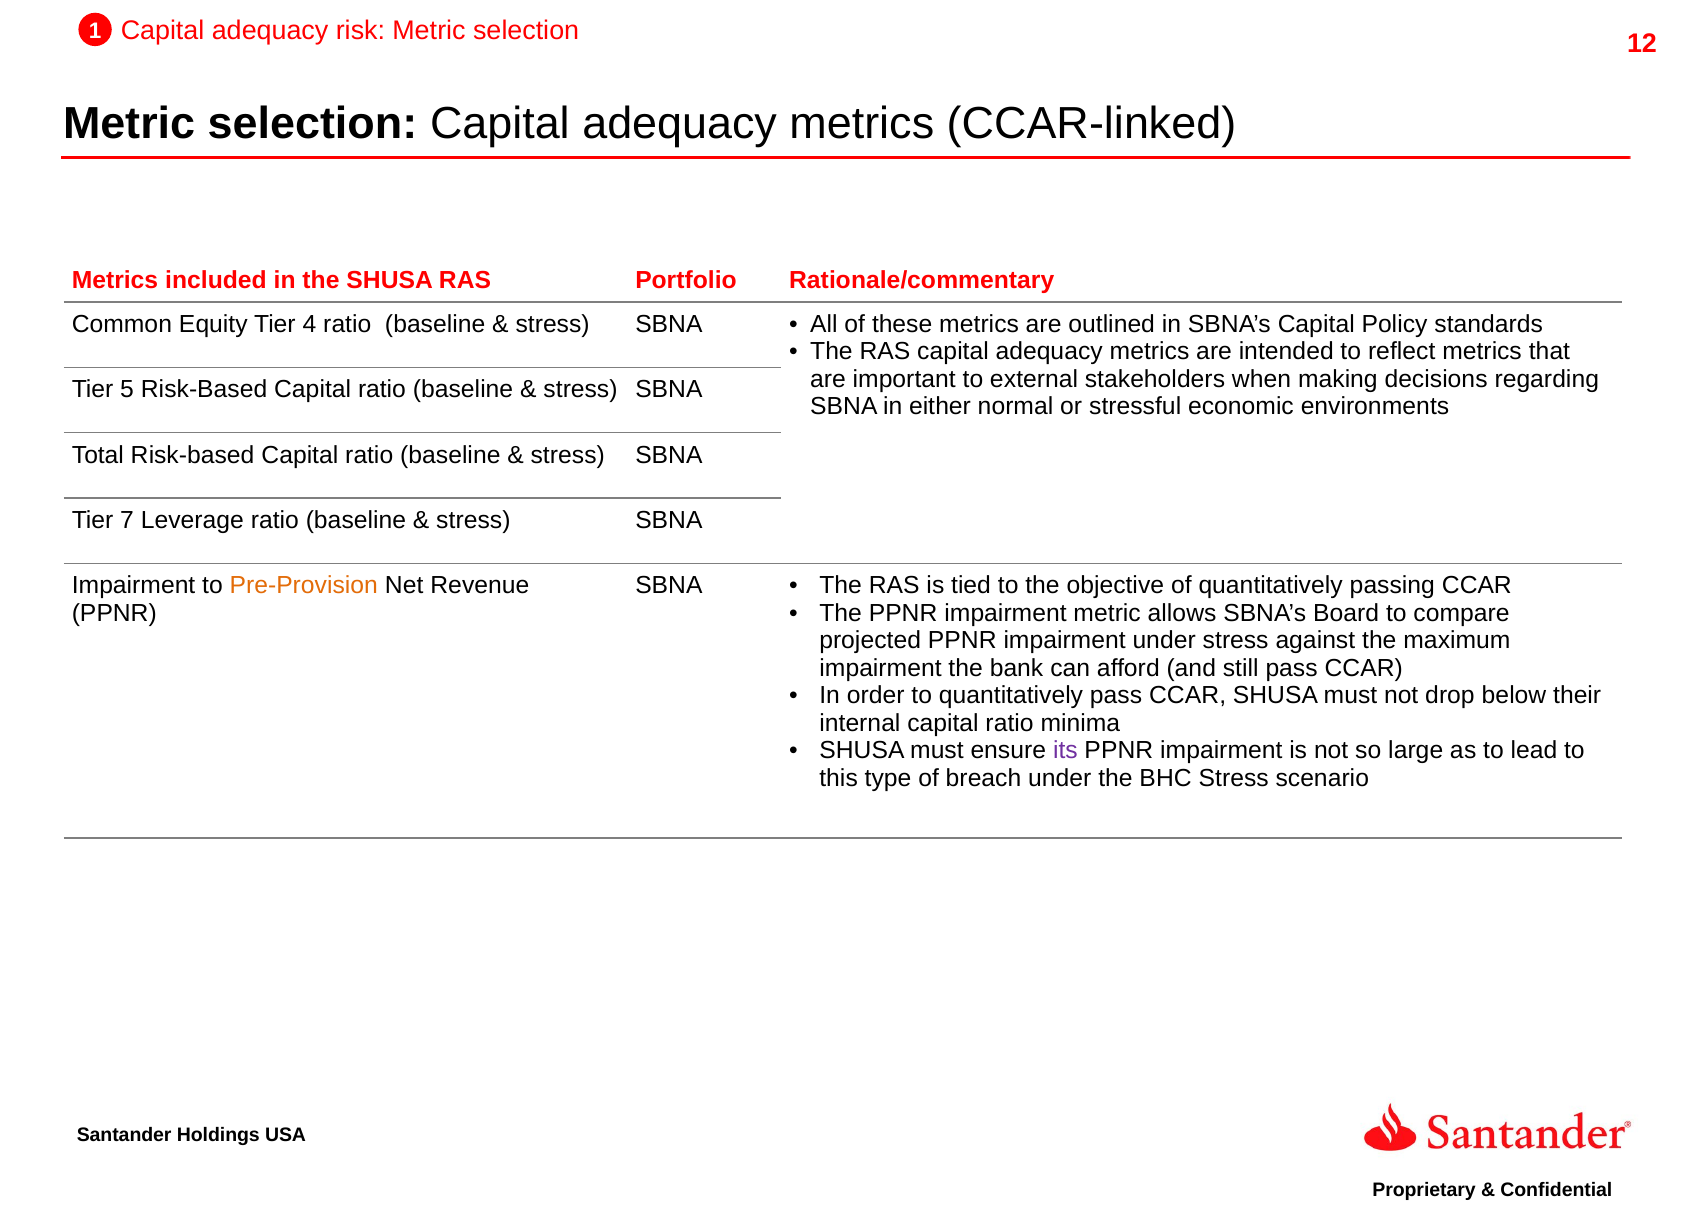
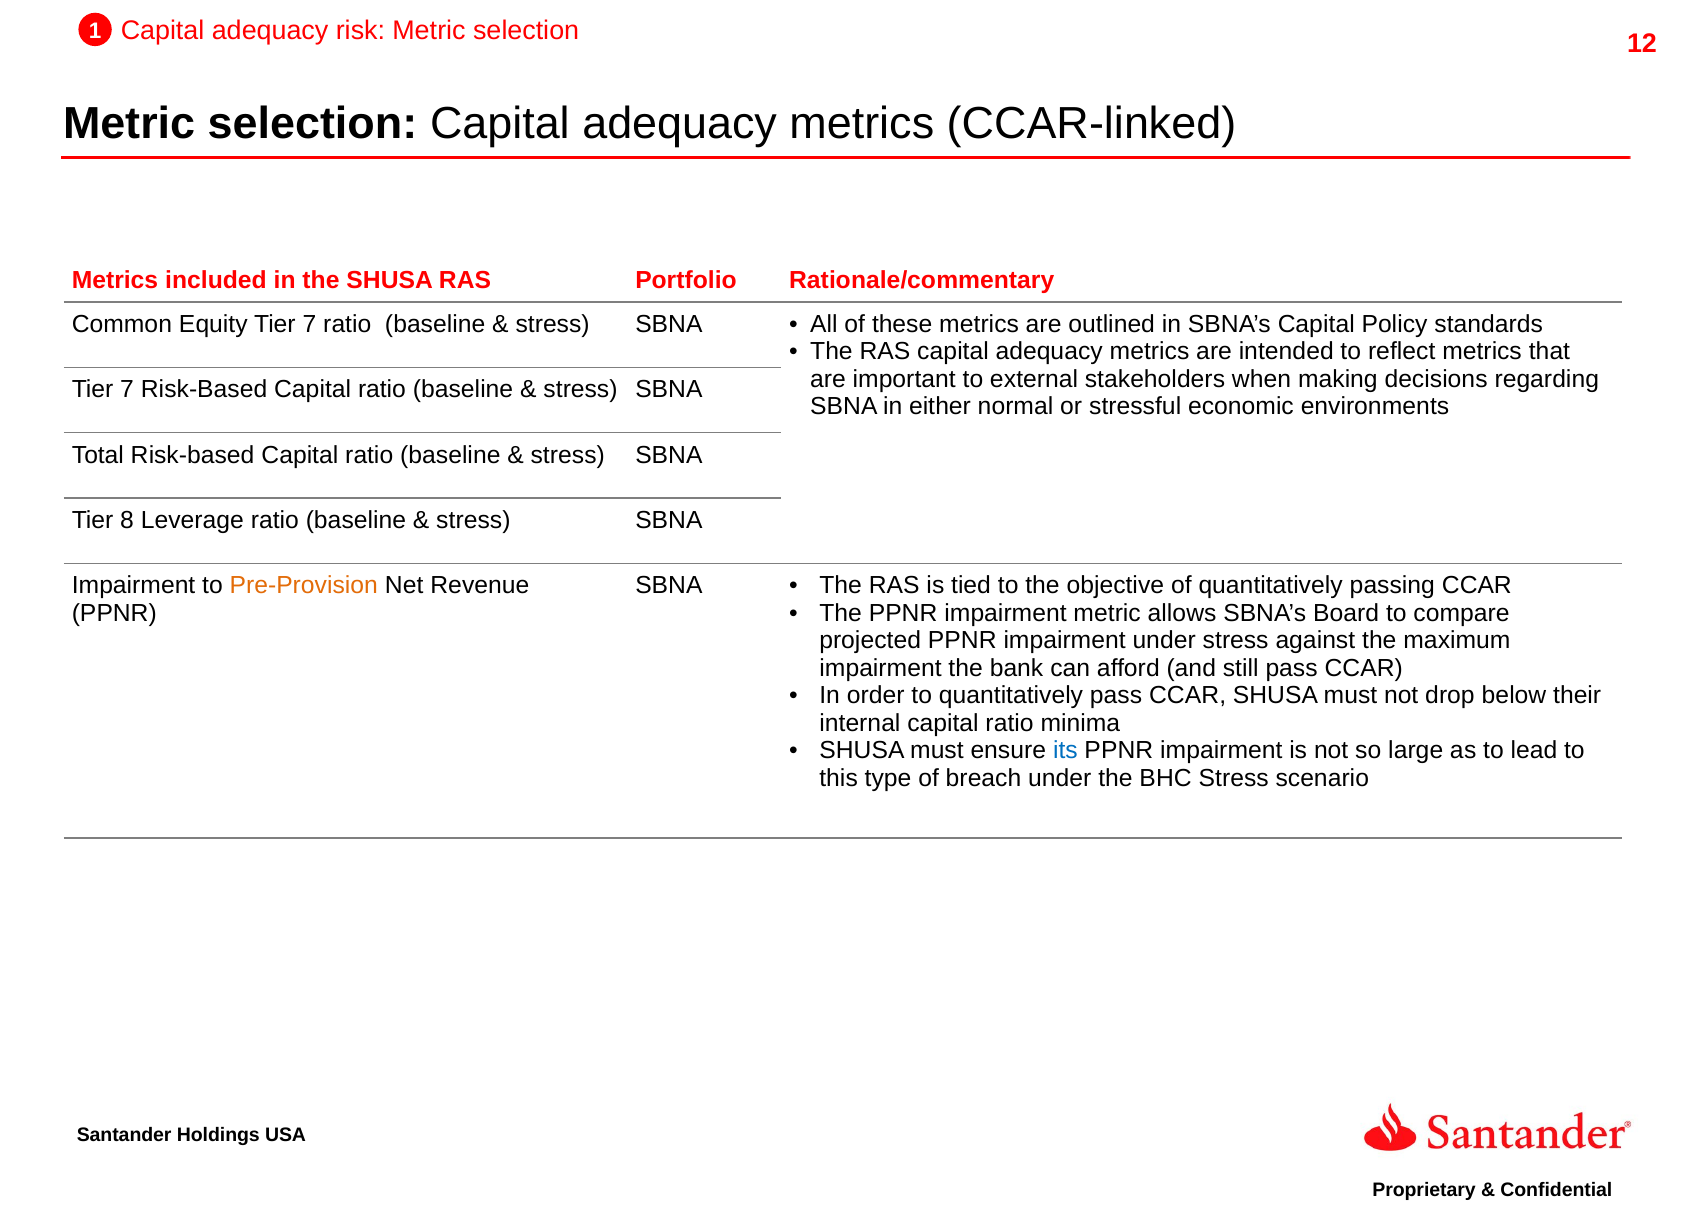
Equity Tier 4: 4 -> 7
5 at (127, 390): 5 -> 7
7: 7 -> 8
its colour: purple -> blue
